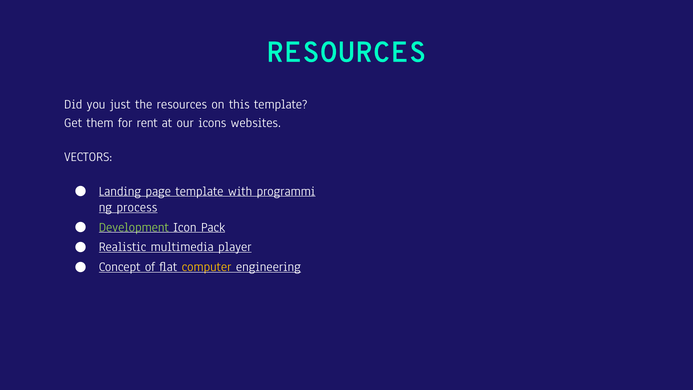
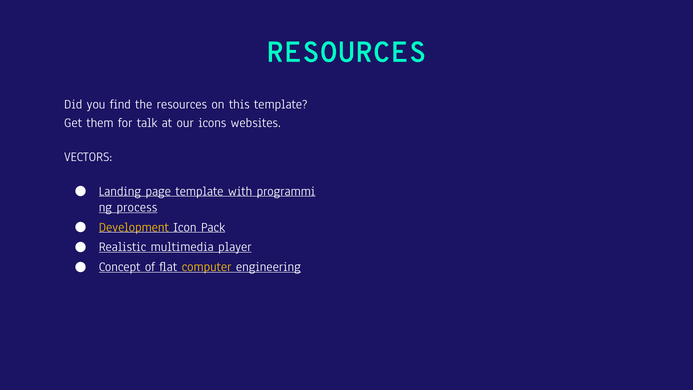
just: just -> find
rent: rent -> talk
Development colour: light green -> yellow
